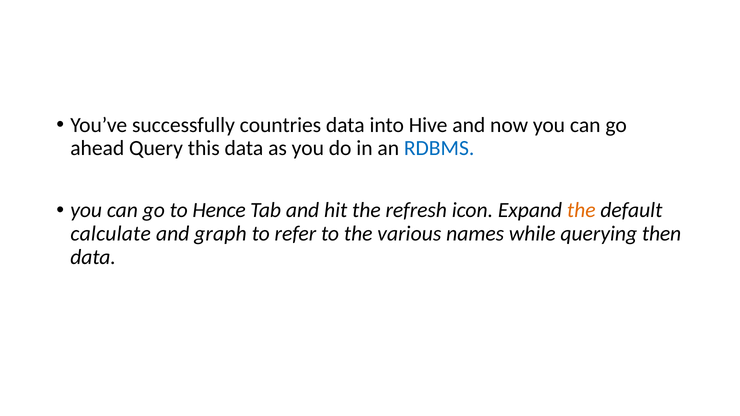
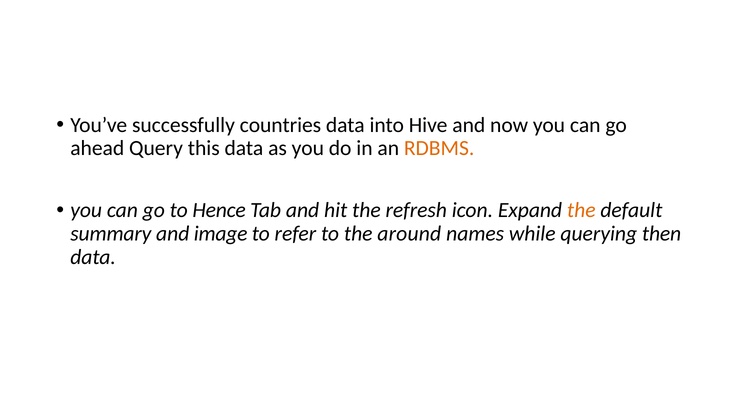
RDBMS colour: blue -> orange
calculate: calculate -> summary
graph: graph -> image
various: various -> around
